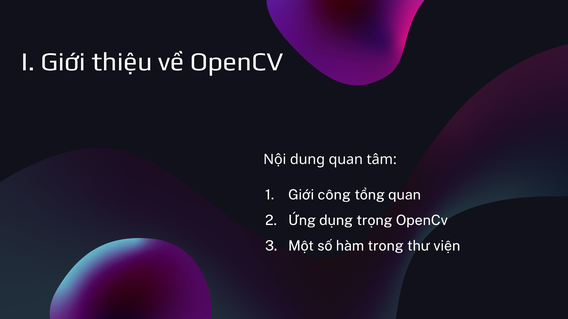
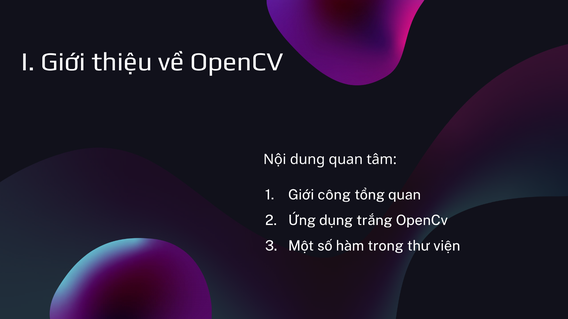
trọng: trọng -> trắng
